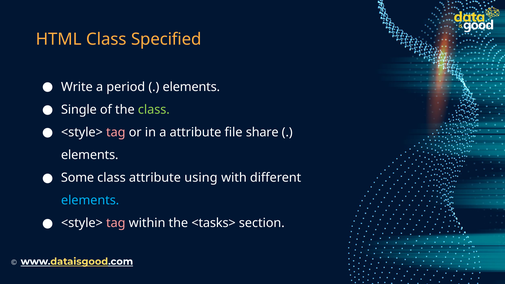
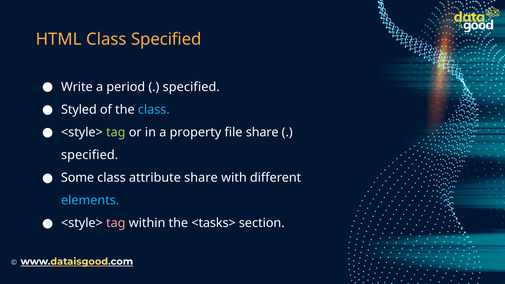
elements at (191, 87): elements -> specified
Single: Single -> Styled
class at (154, 110) colour: light green -> light blue
tag at (116, 132) colour: pink -> light green
a attribute: attribute -> property
elements at (90, 155): elements -> specified
attribute using: using -> share
